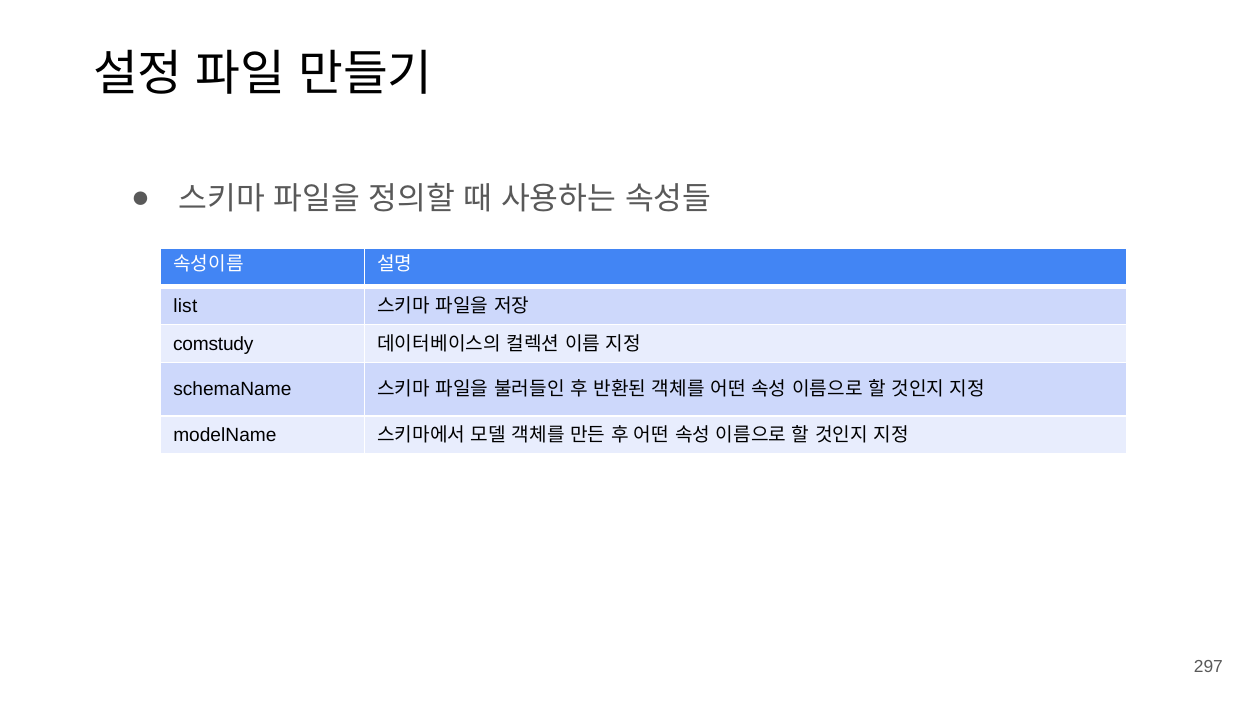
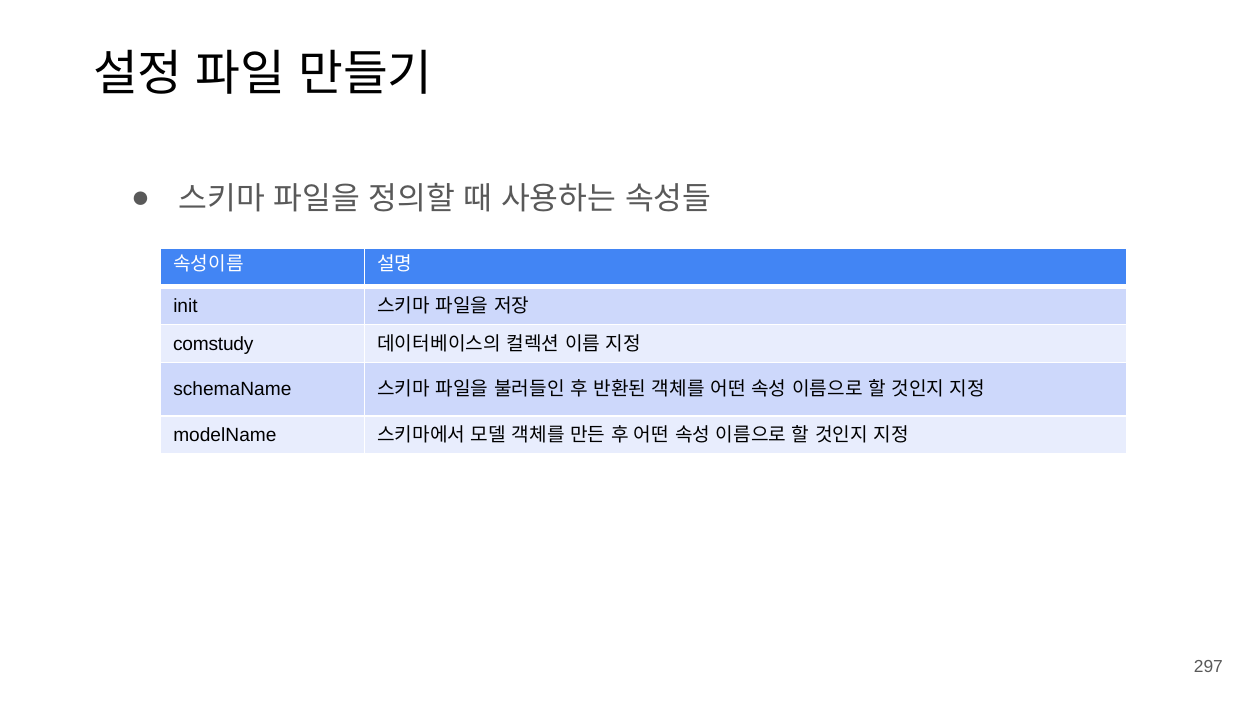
list: list -> init
